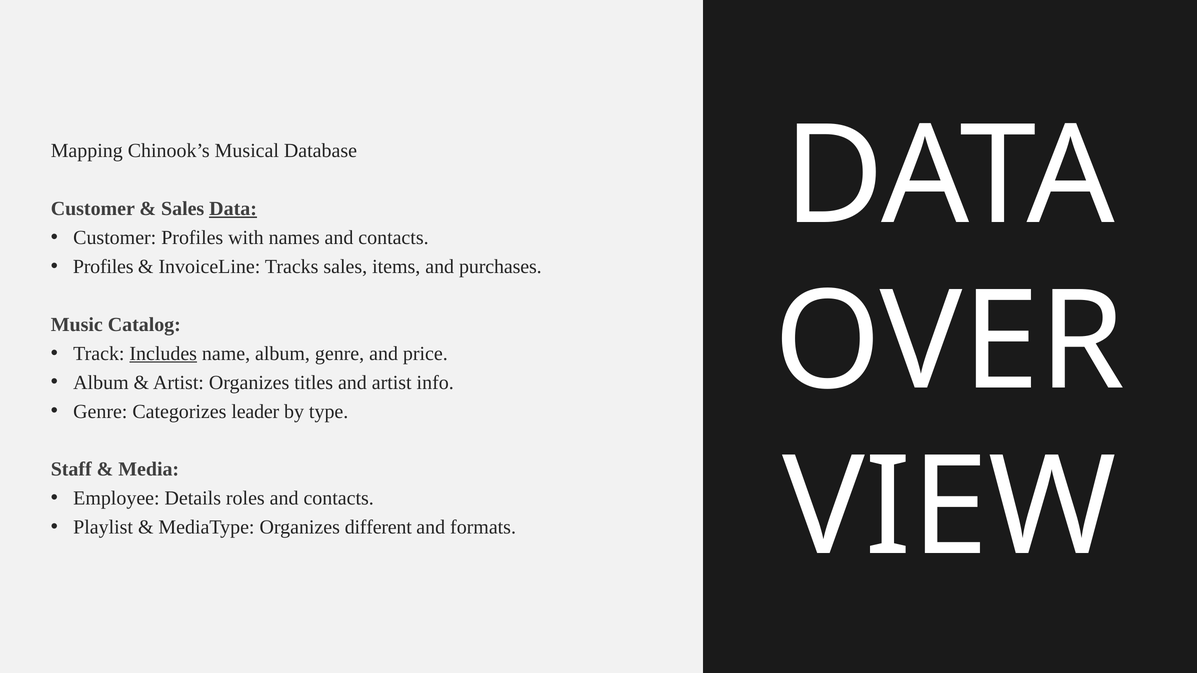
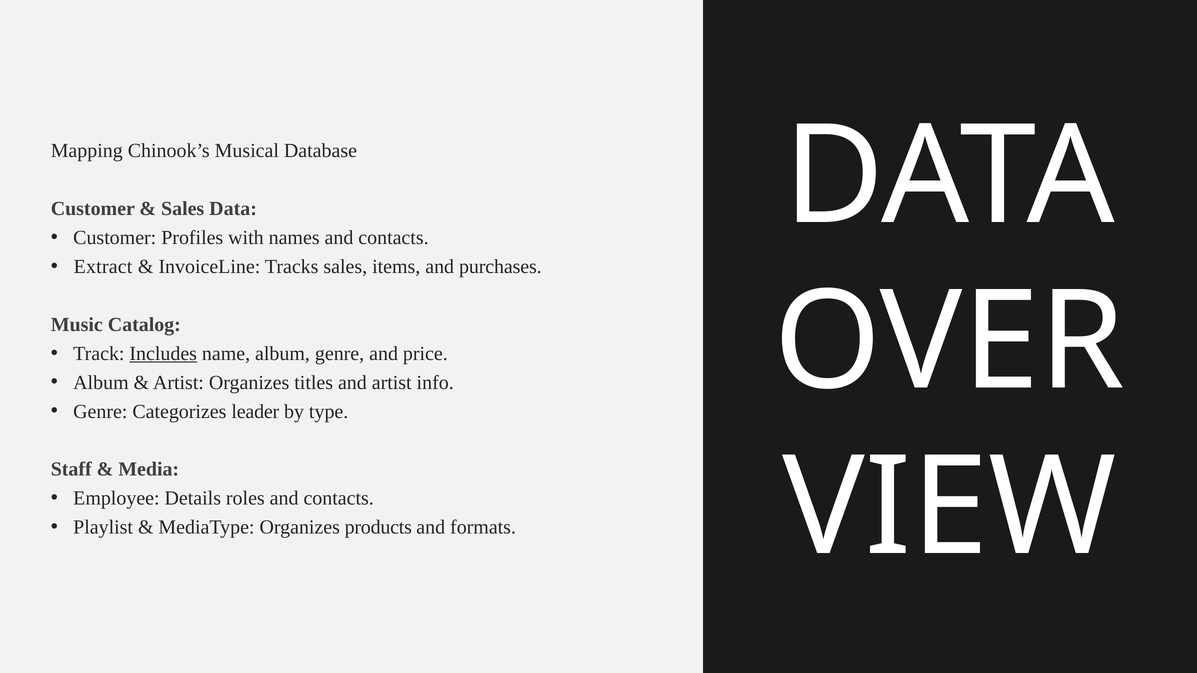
Data at (233, 209) underline: present -> none
Profiles at (103, 267): Profiles -> Extract
different: different -> products
